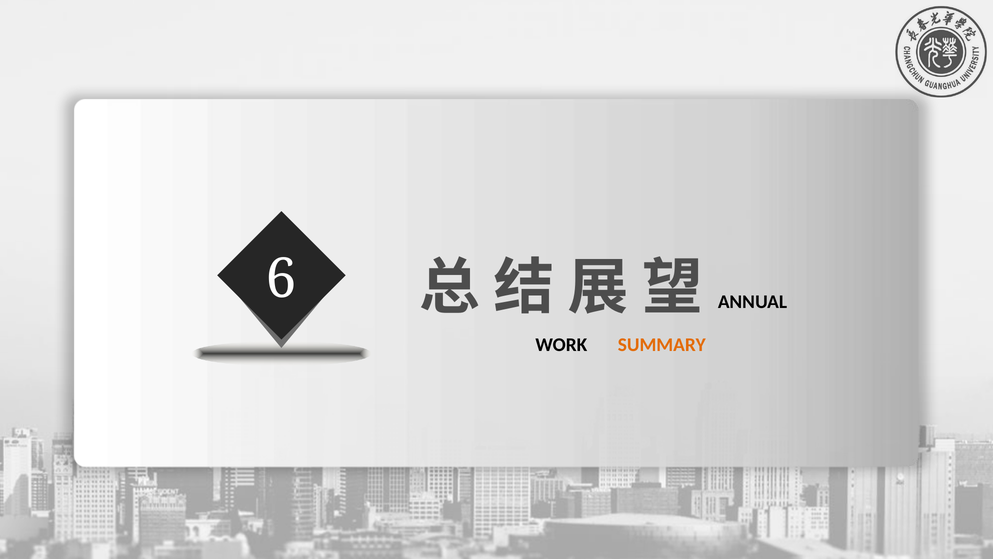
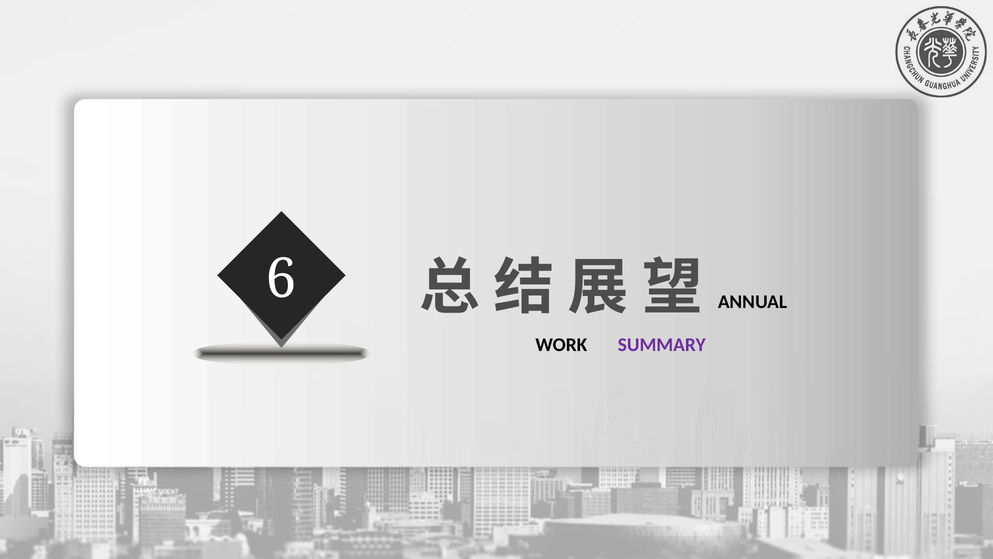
SUMMARY colour: orange -> purple
